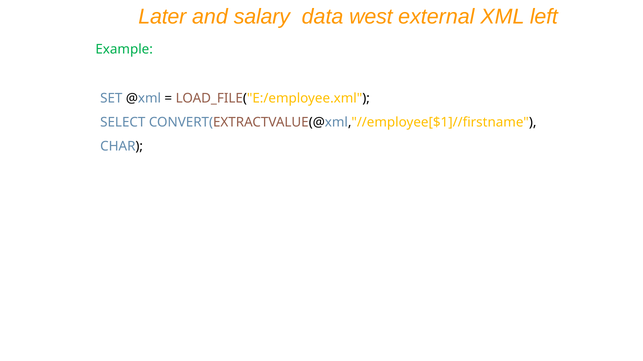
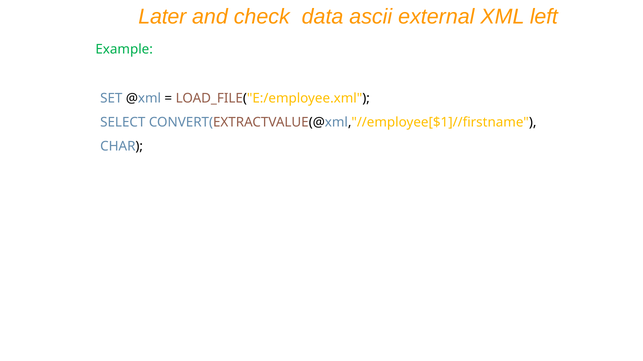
salary: salary -> check
west: west -> ascii
